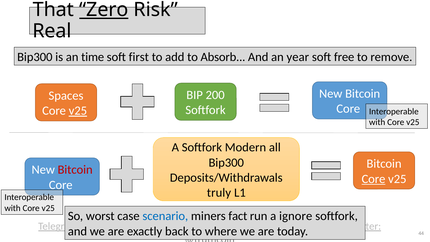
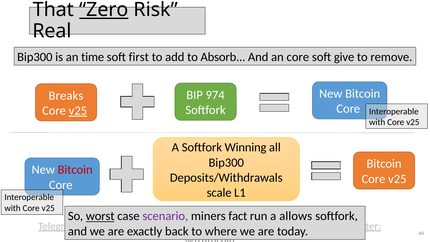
an year: year -> core
free: free -> give
200: 200 -> 974
Spaces: Spaces -> Breaks
Modern: Modern -> Winning
Core at (373, 179) underline: present -> none
truly: truly -> scale
worst underline: none -> present
scenario colour: blue -> purple
ignore: ignore -> allows
